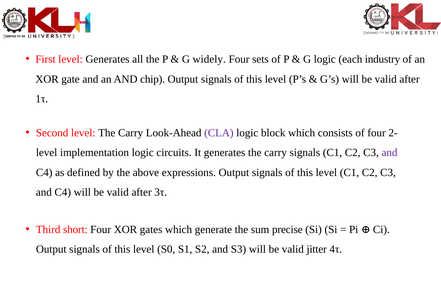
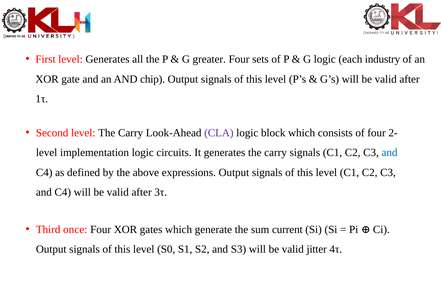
widely: widely -> greater
and at (389, 153) colour: purple -> blue
short: short -> once
precise: precise -> current
